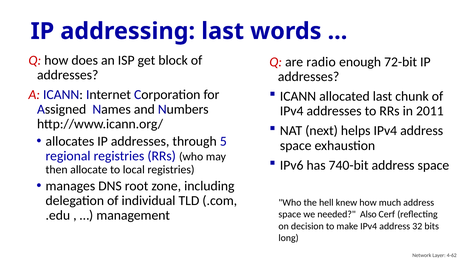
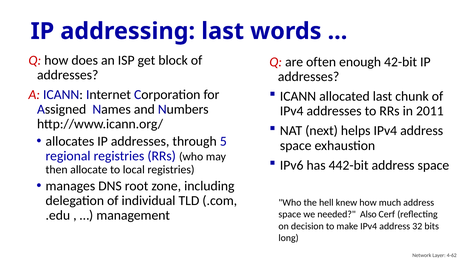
radio: radio -> often
72-bit: 72-bit -> 42-bit
740-bit: 740-bit -> 442-bit
